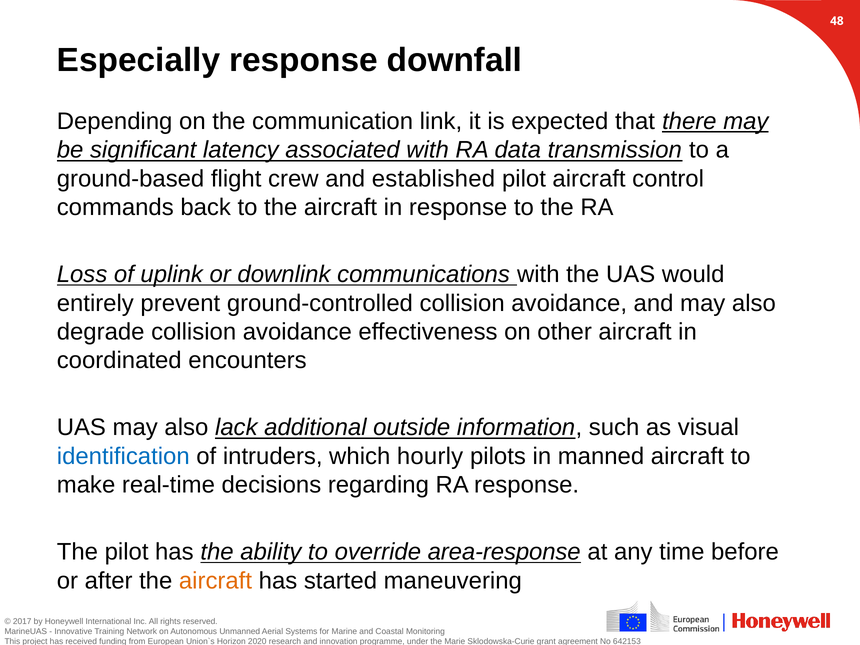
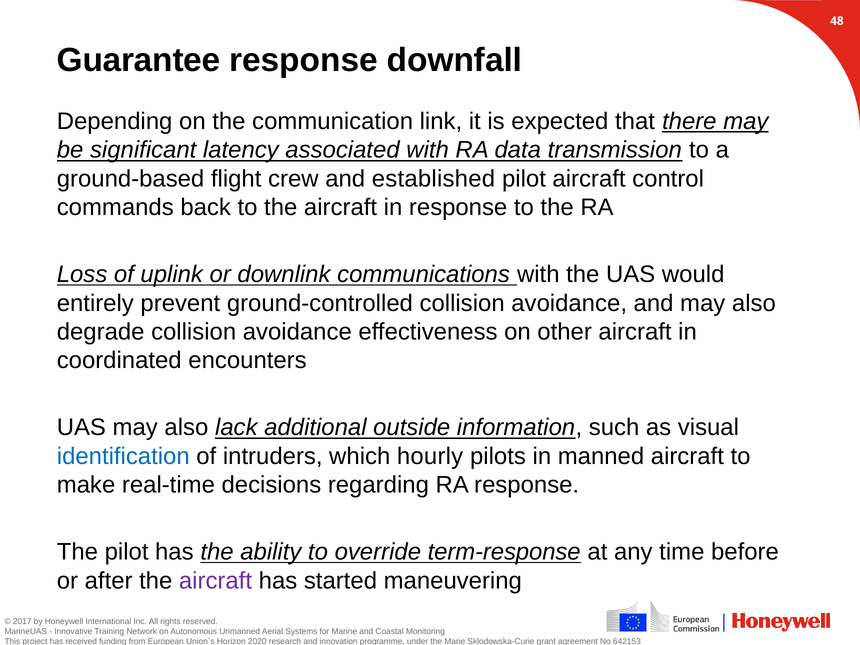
Especially: Especially -> Guarantee
area-response: area-response -> term-response
aircraft at (215, 581) colour: orange -> purple
